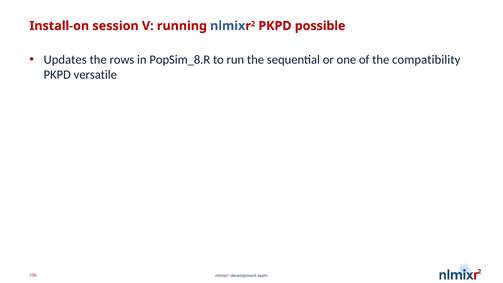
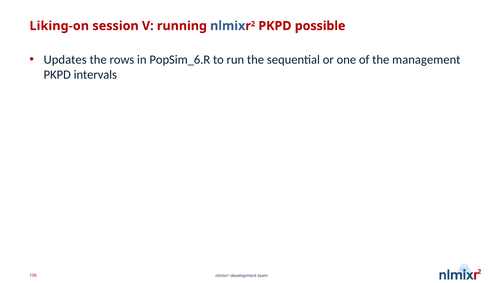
Install-on: Install-on -> Liking-on
PopSim_8.R: PopSim_8.R -> PopSim_6.R
compatibility: compatibility -> management
versatile: versatile -> intervals
